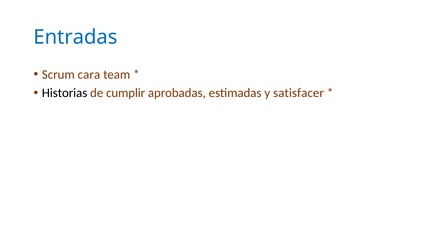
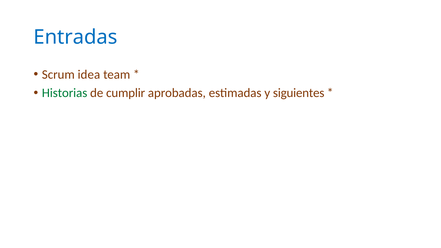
cara: cara -> idea
Historias colour: black -> green
satisfacer: satisfacer -> siguientes
